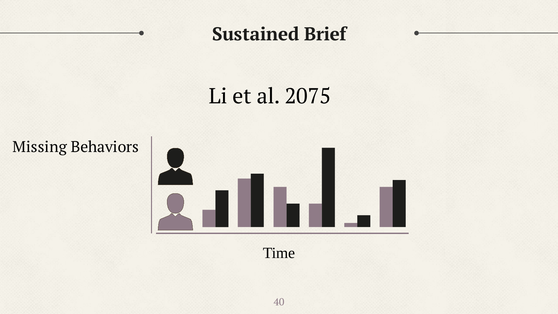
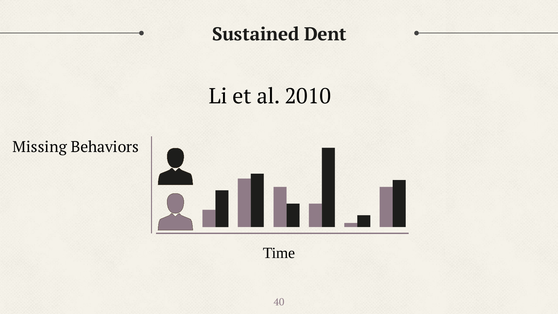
Brief: Brief -> Dent
2075: 2075 -> 2010
